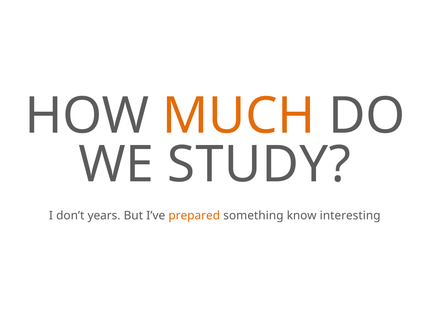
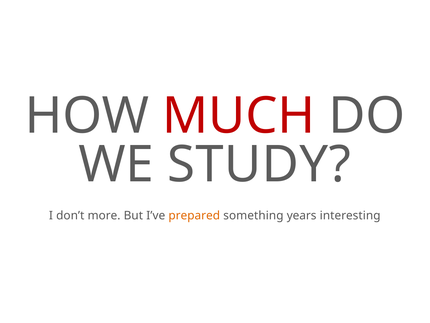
MUCH colour: orange -> red
years: years -> more
know: know -> years
